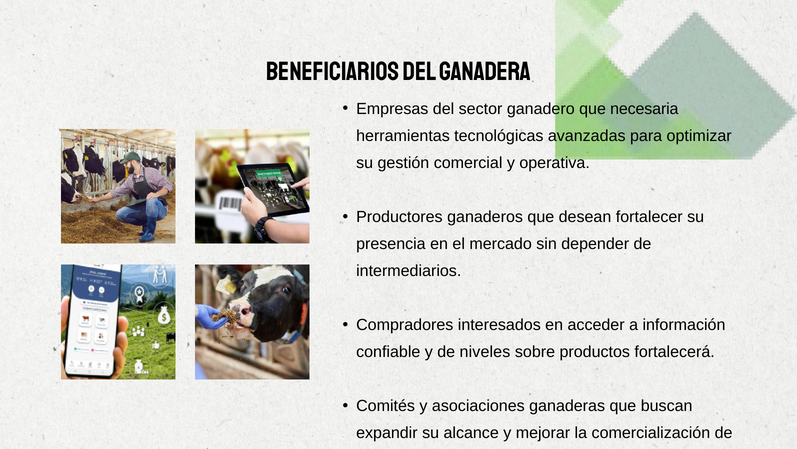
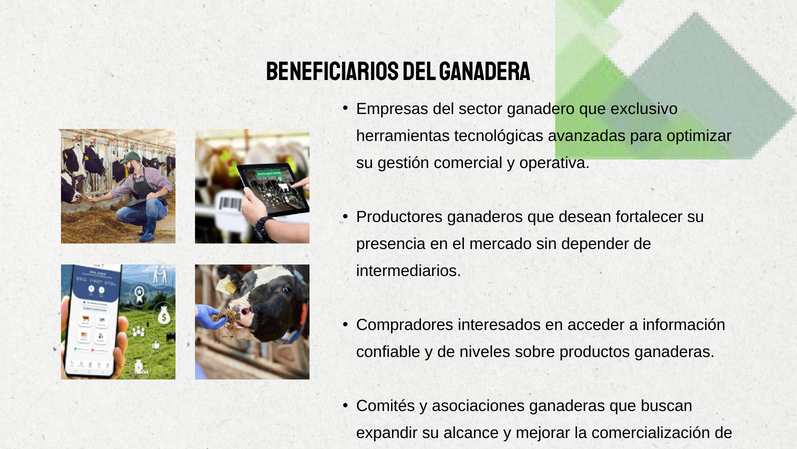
necesaria: necesaria -> exclusivo
productos fortalecerá: fortalecerá -> ganaderas
